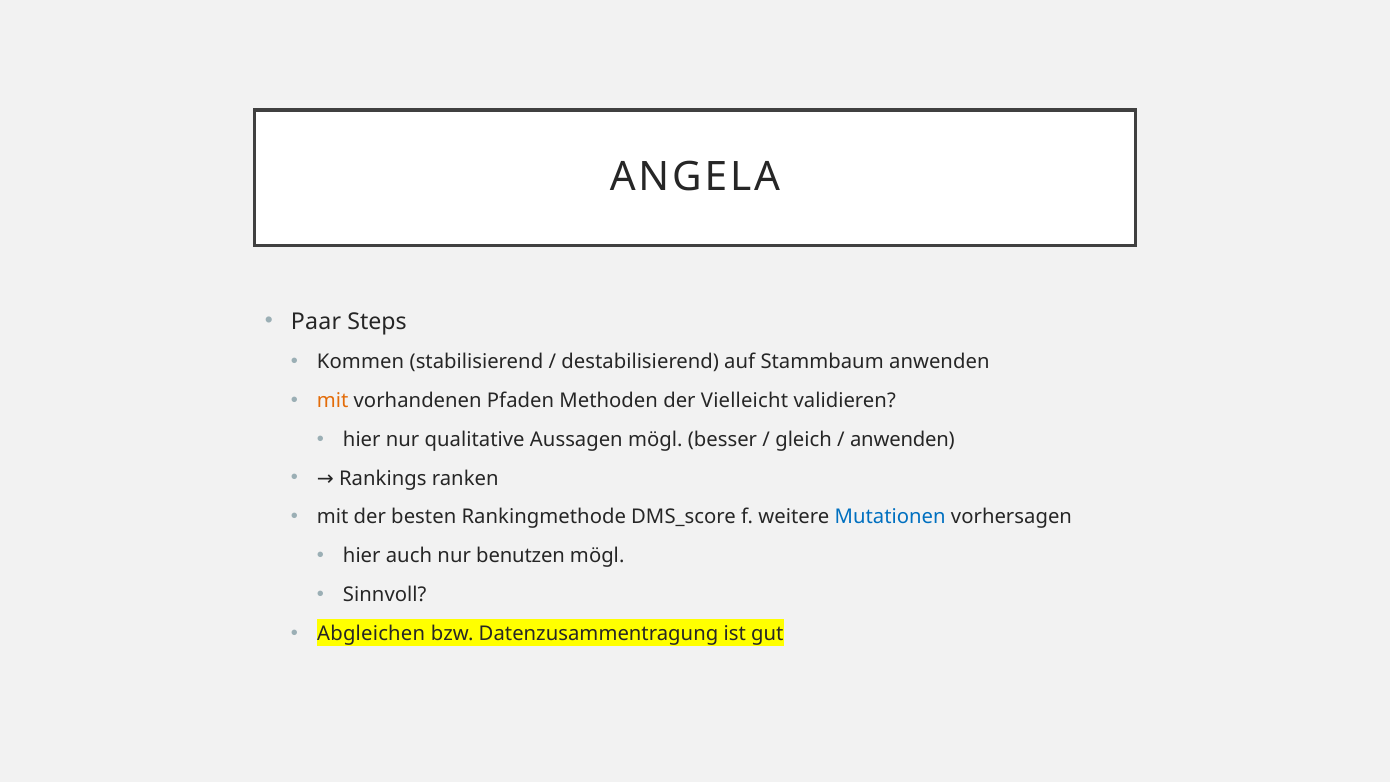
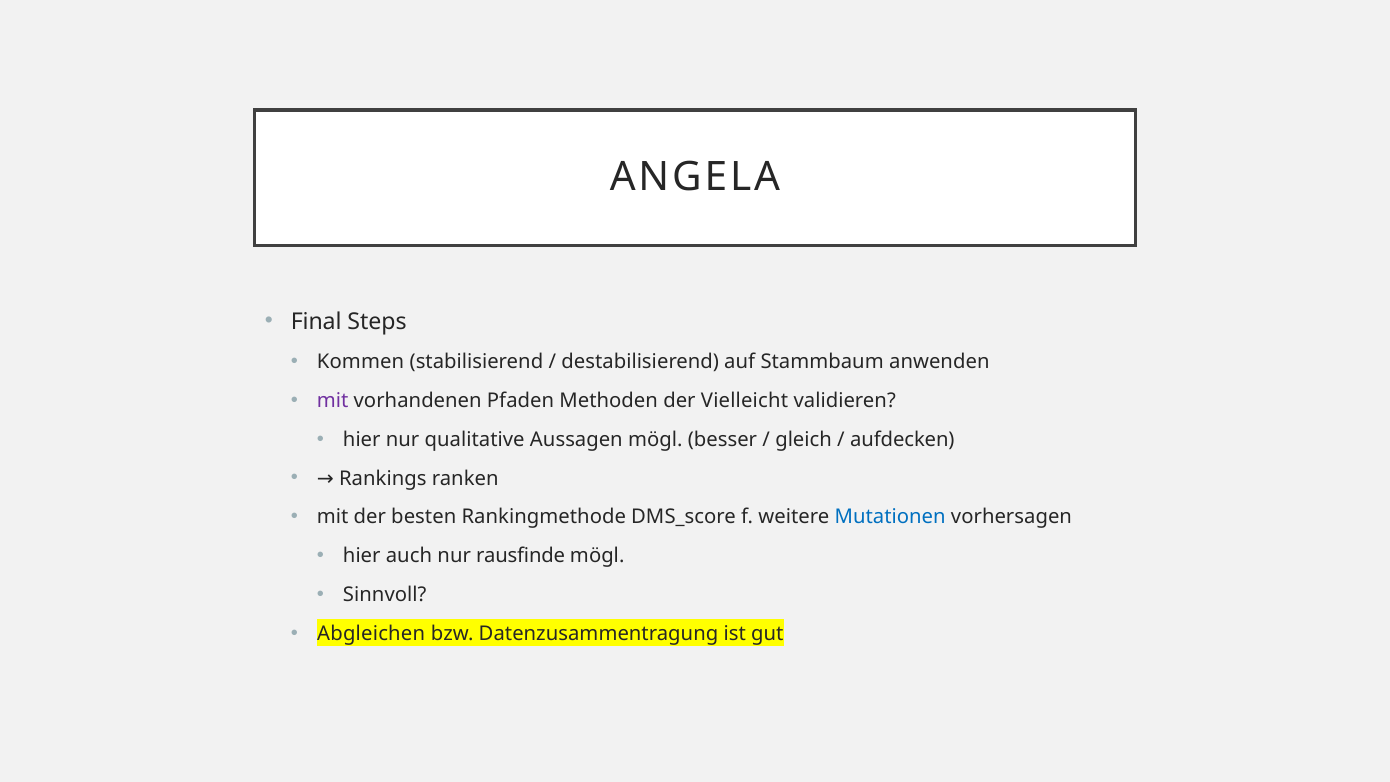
Paar: Paar -> Final
mit at (333, 401) colour: orange -> purple
anwenden at (902, 439): anwenden -> aufdecken
benutzen: benutzen -> rausfinde
